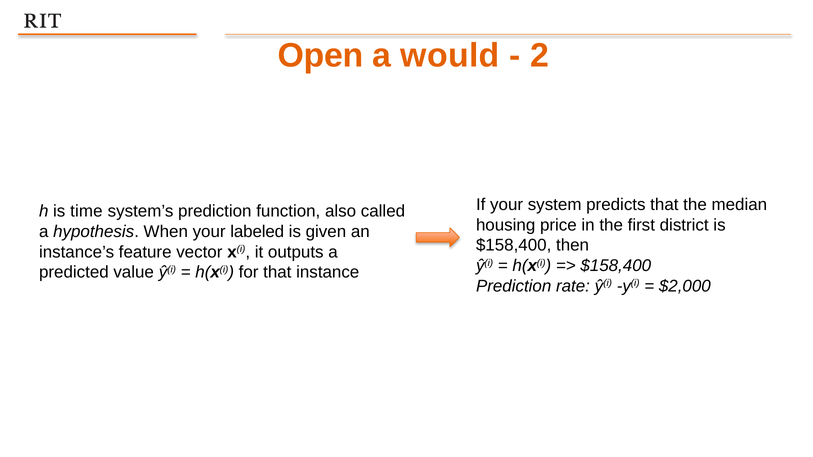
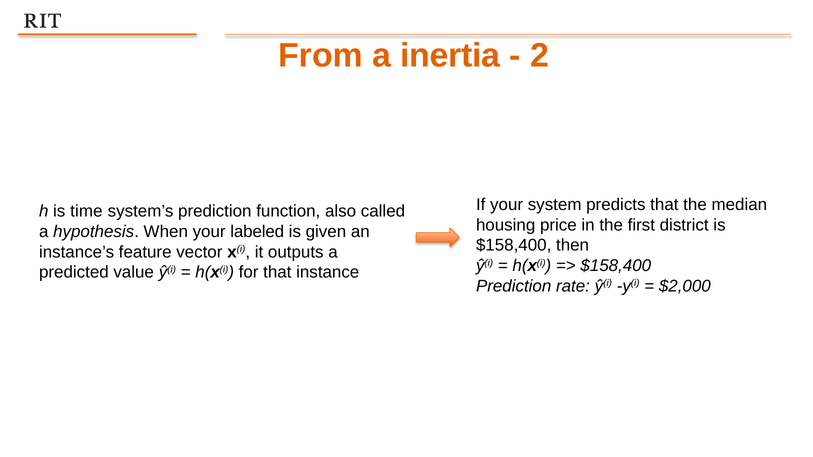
Open: Open -> From
would: would -> inertia
